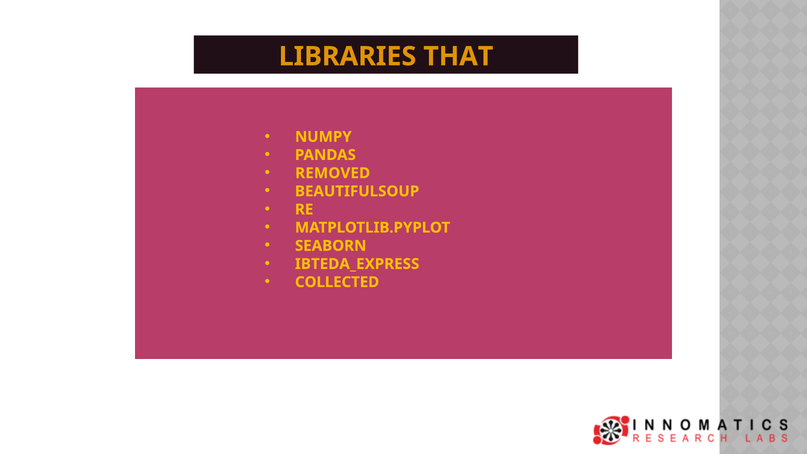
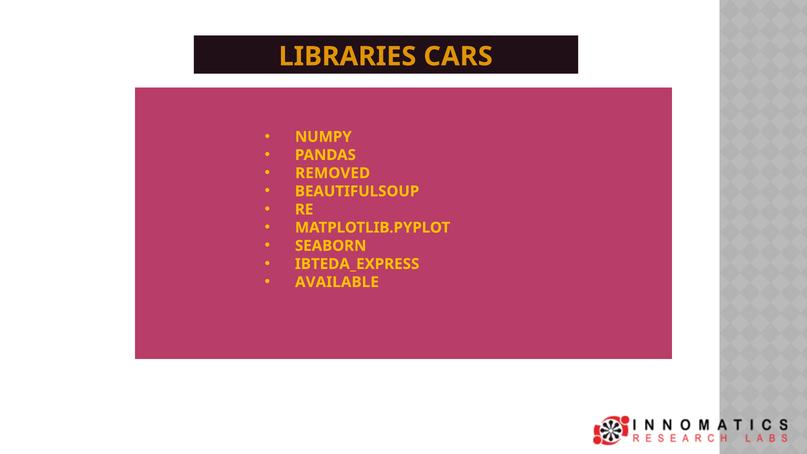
THAT: THAT -> CARS
COLLECTED: COLLECTED -> AVAILABLE
